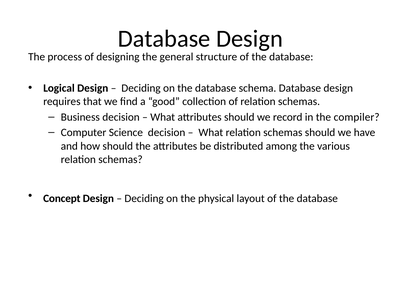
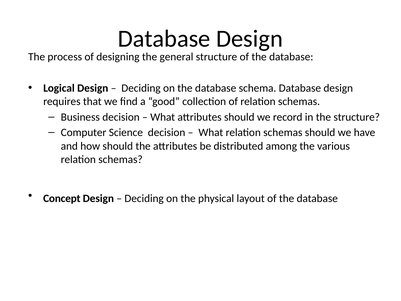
the compiler: compiler -> structure
